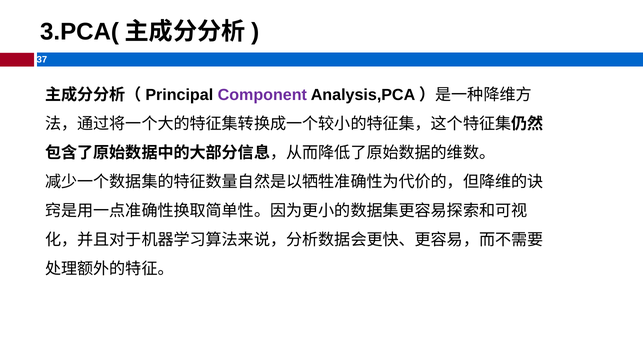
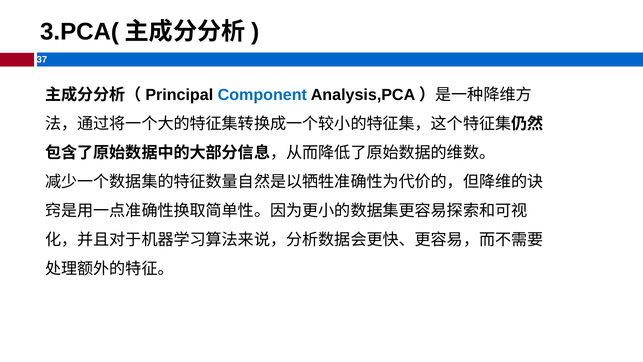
Component colour: purple -> blue
